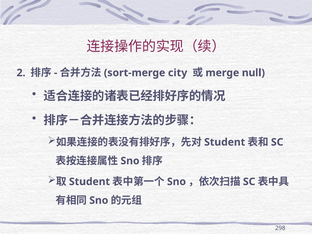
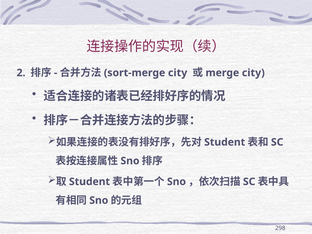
null at (253, 73): null -> city
